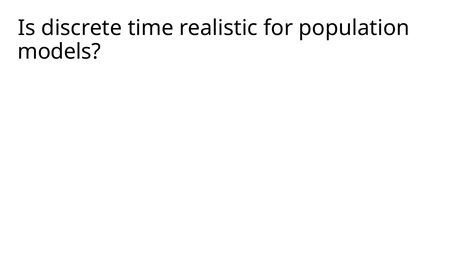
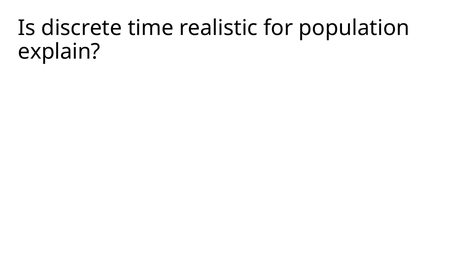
models: models -> explain
